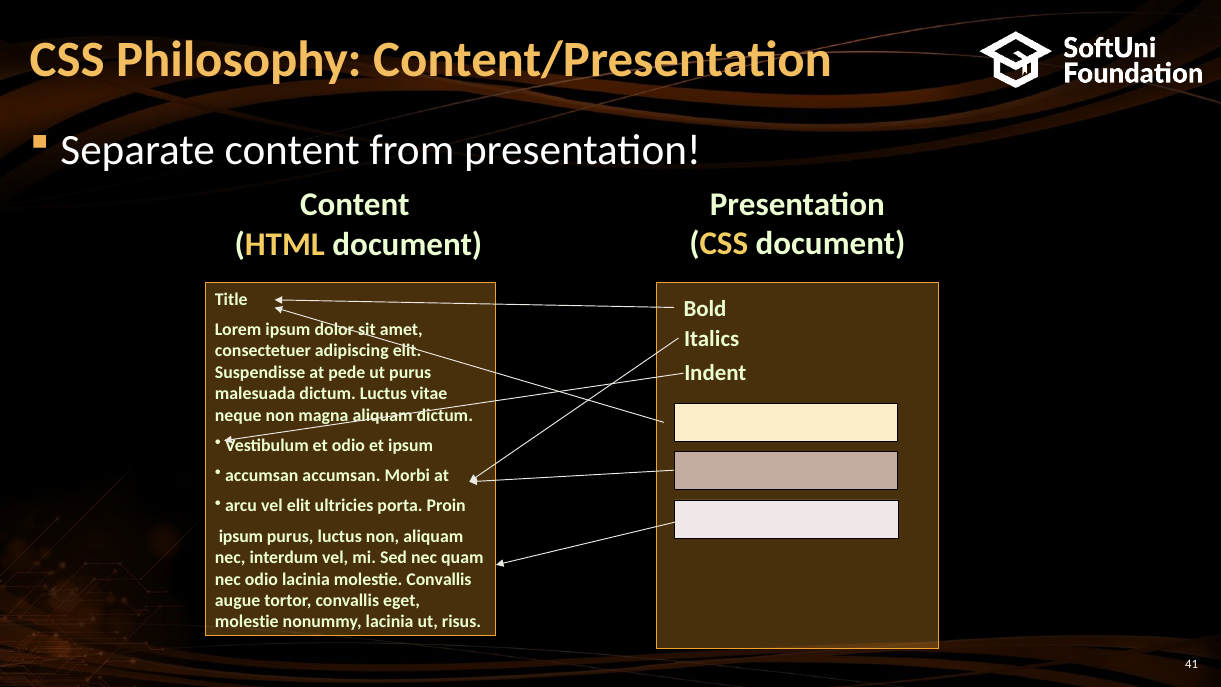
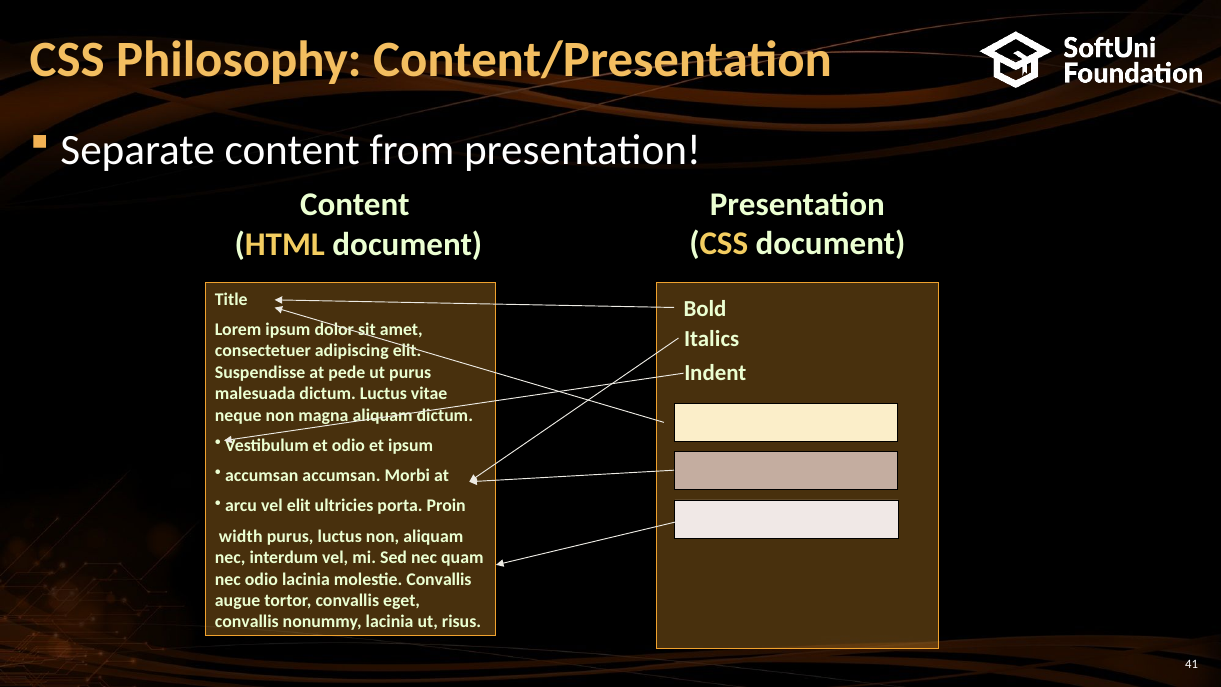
ipsum at (241, 536): ipsum -> width
molestie at (247, 622): molestie -> convallis
